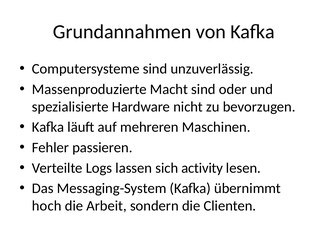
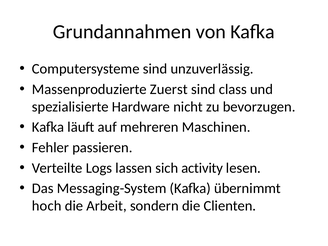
Macht: Macht -> Zuerst
oder: oder -> class
